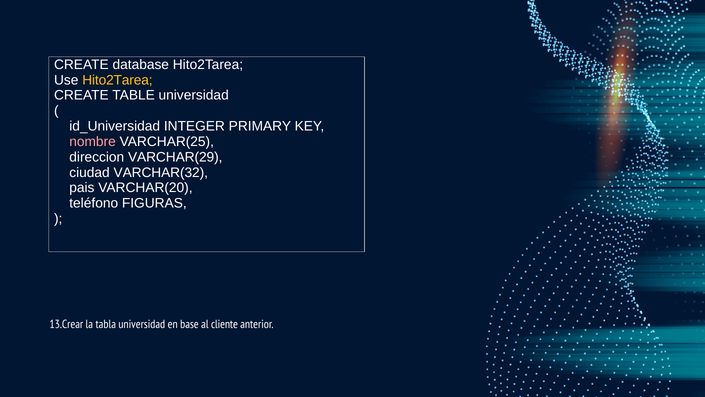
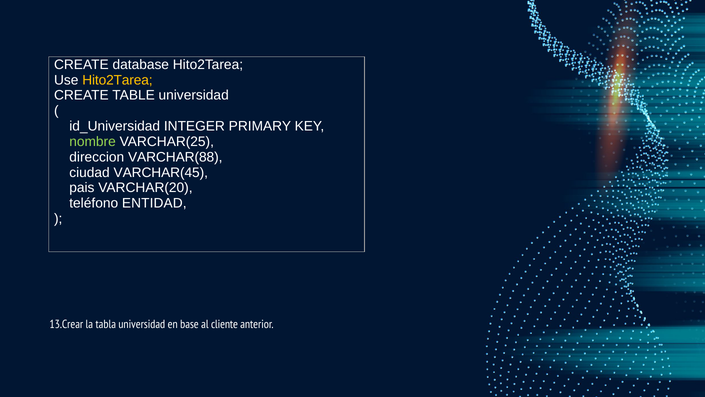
nombre colour: pink -> light green
VARCHAR(29: VARCHAR(29 -> VARCHAR(88
VARCHAR(32: VARCHAR(32 -> VARCHAR(45
FIGURAS: FIGURAS -> ENTIDAD
